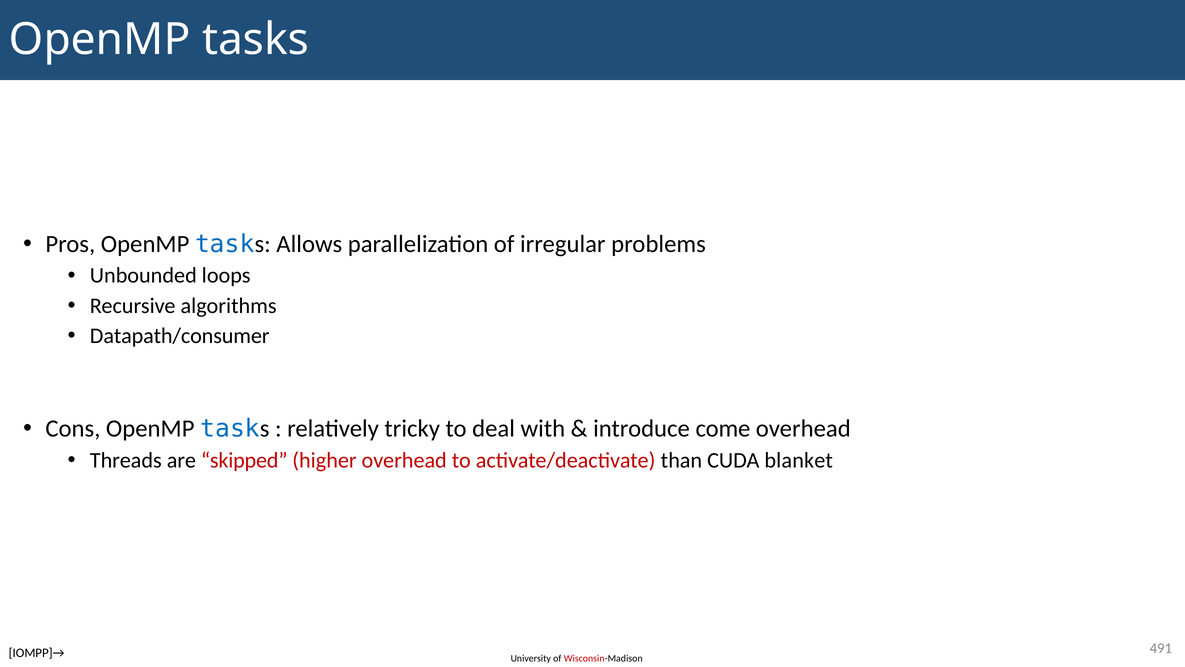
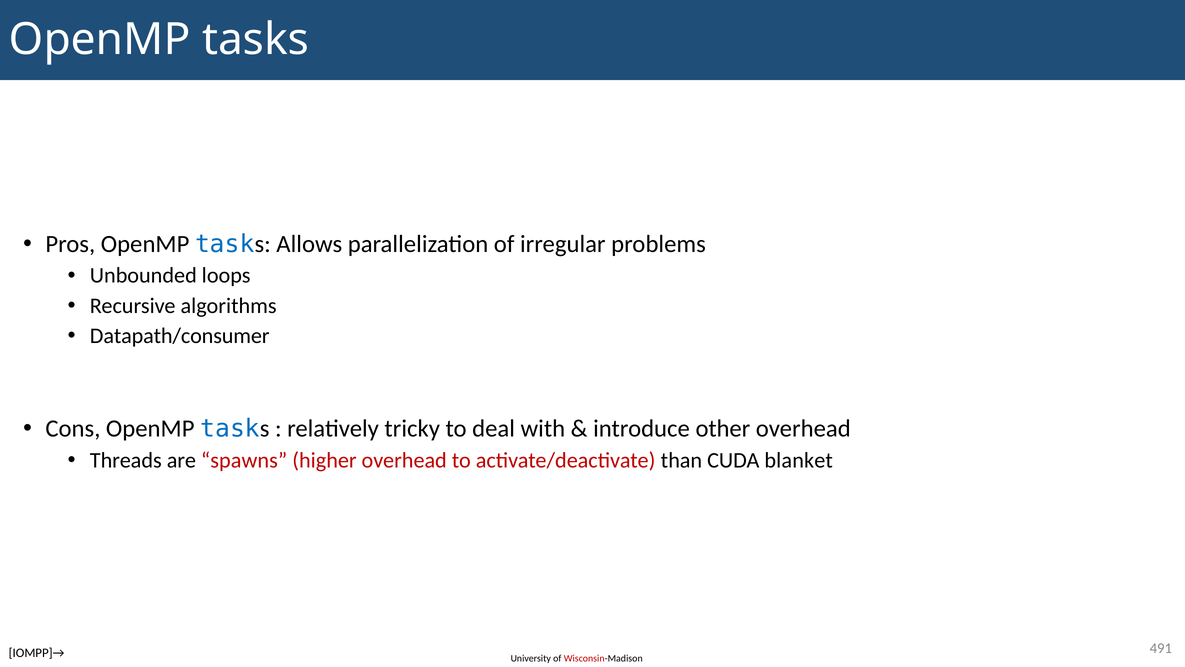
come: come -> other
skipped: skipped -> spawns
